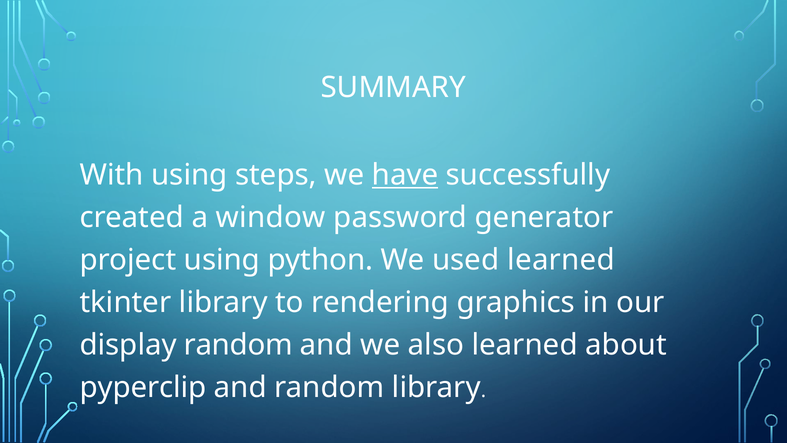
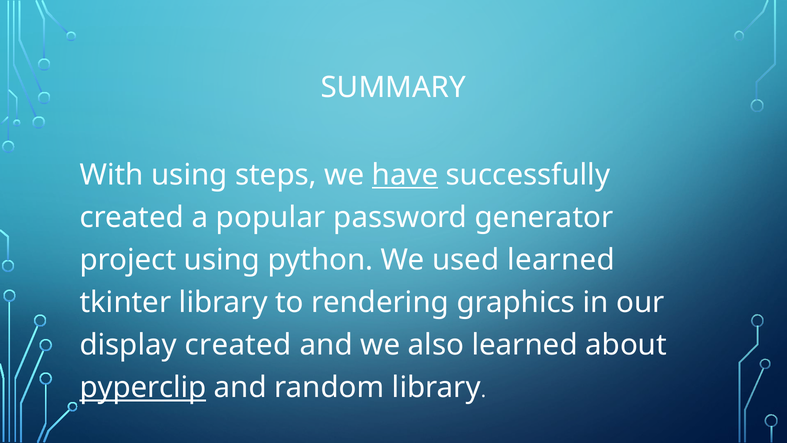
window: window -> popular
display random: random -> created
pyperclip underline: none -> present
